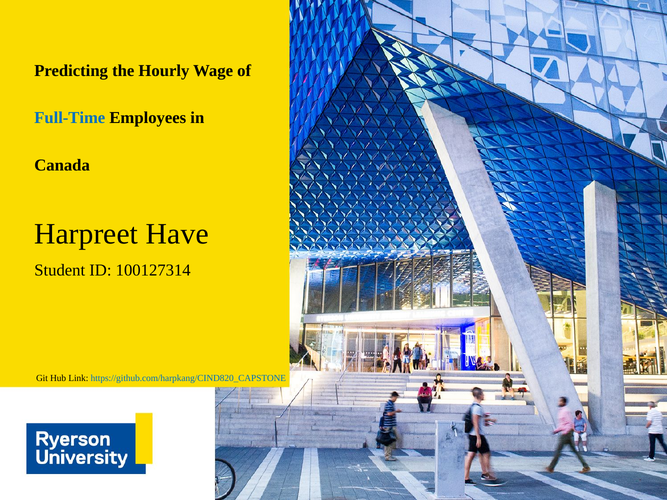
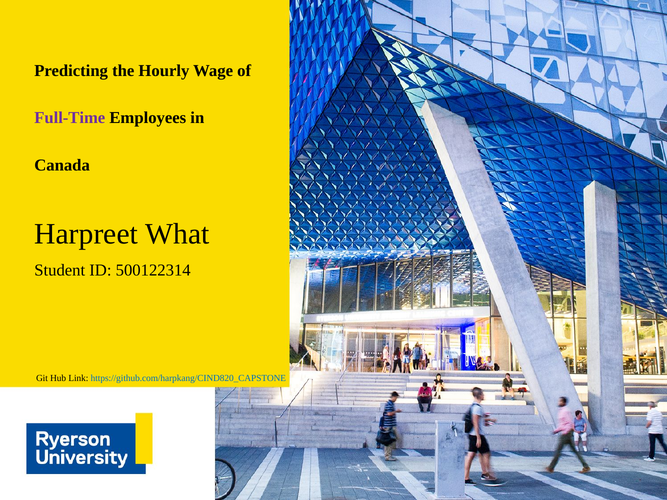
Full-Time colour: blue -> purple
Have: Have -> What
100127314: 100127314 -> 500122314
